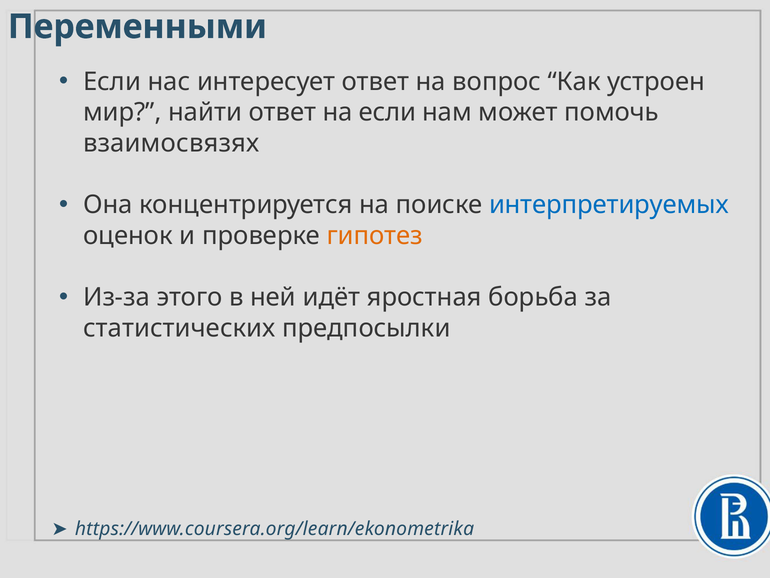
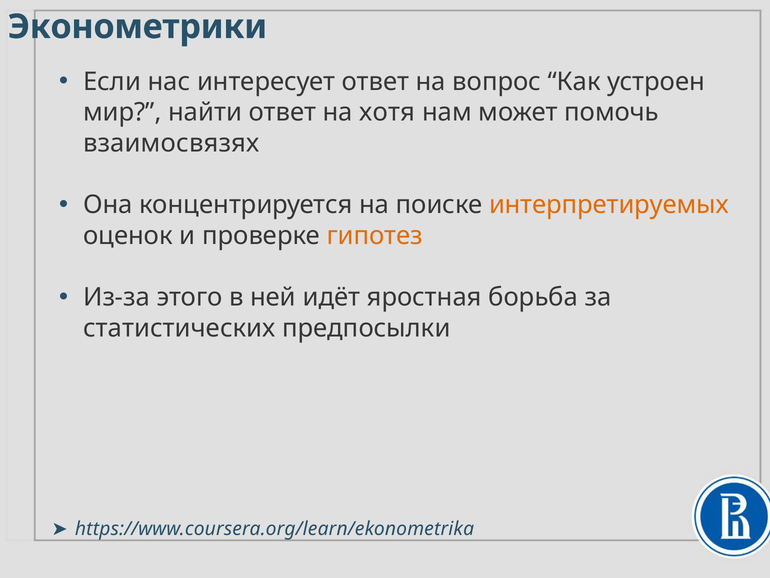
Переменными: Переменными -> Эконометрики
на если: если -> хотя
интерпретируемых colour: blue -> orange
